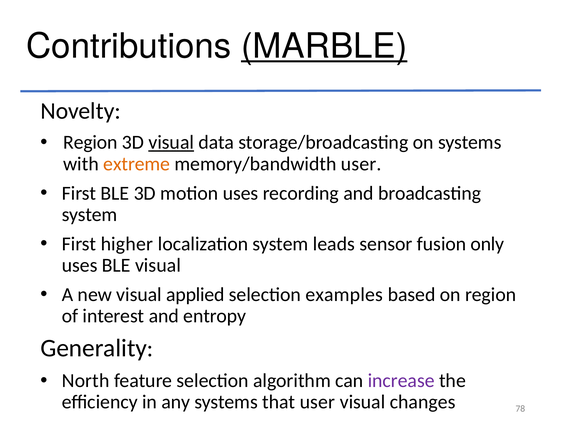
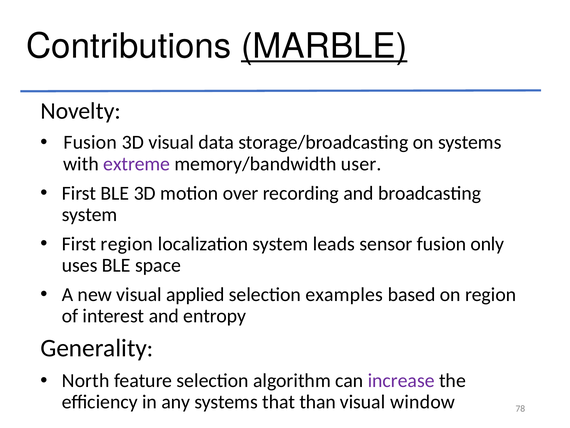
Region at (90, 142): Region -> Fusion
visual at (171, 142) underline: present -> none
extreme colour: orange -> purple
motion uses: uses -> over
First higher: higher -> region
BLE visual: visual -> space
that user: user -> than
changes: changes -> window
